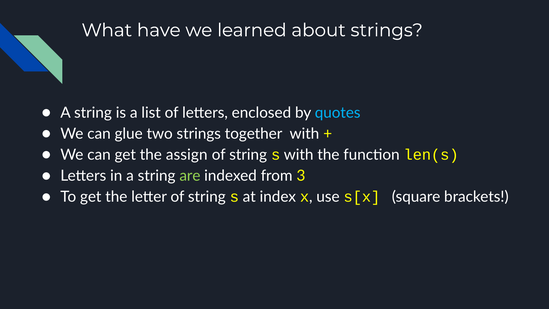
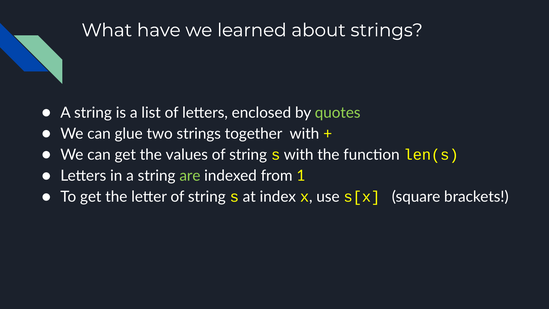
quotes colour: light blue -> light green
assign: assign -> values
3: 3 -> 1
